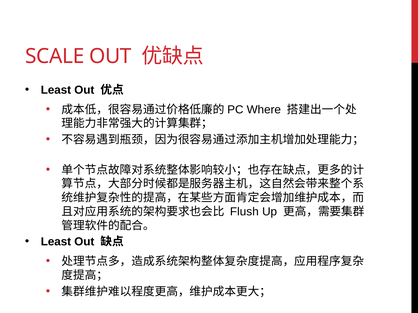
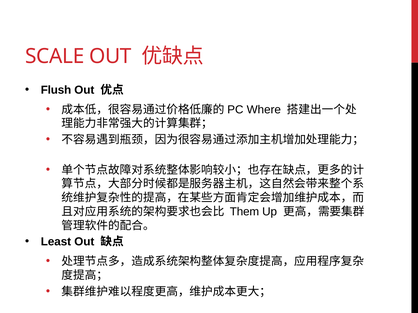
Least at (56, 90): Least -> Flush
Flush: Flush -> Them
